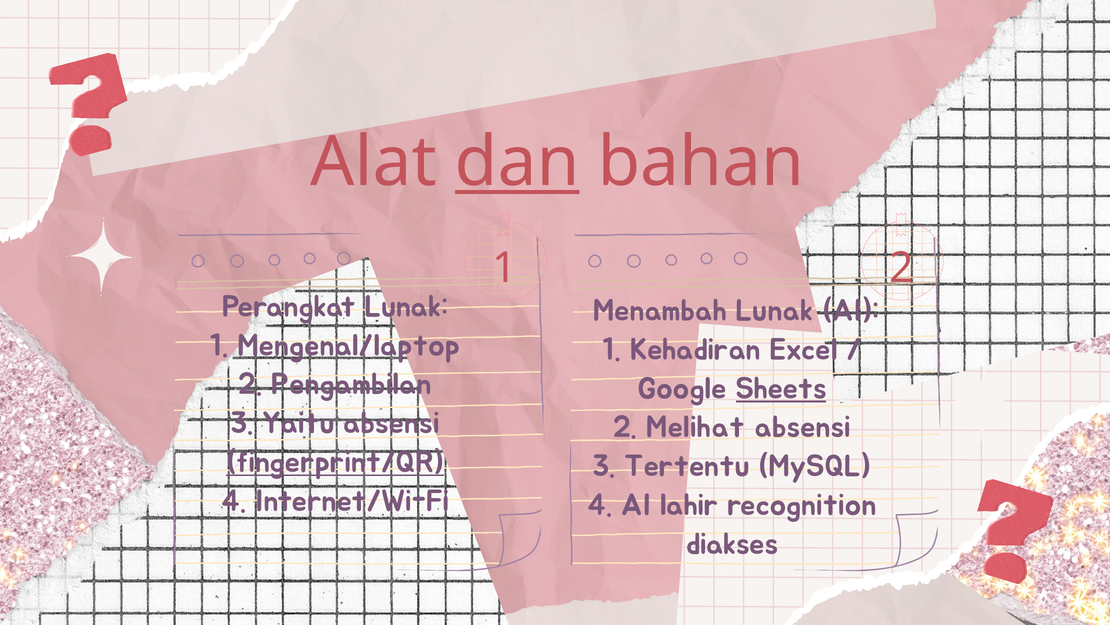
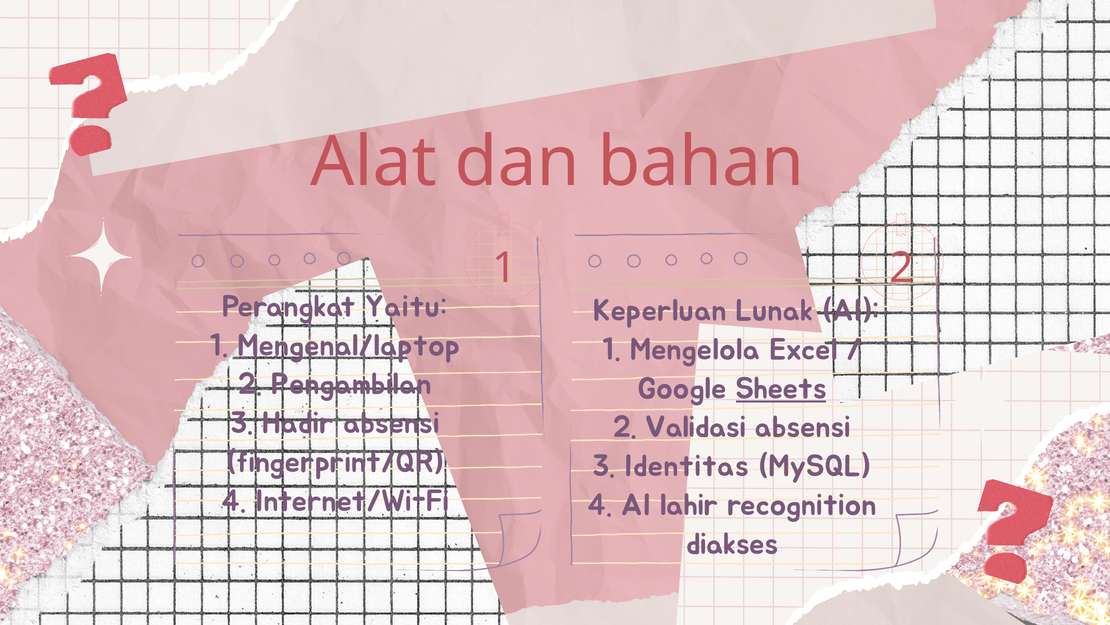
dan underline: present -> none
Perangkat Lunak: Lunak -> Yaitu
Menambah: Menambah -> Keperluan
Kehadiran: Kehadiran -> Mengelola
Yaitu: Yaitu -> Hadir
Melihat: Melihat -> Validasi
fingerprint/QR underline: present -> none
Tertentu: Tertentu -> Identitas
